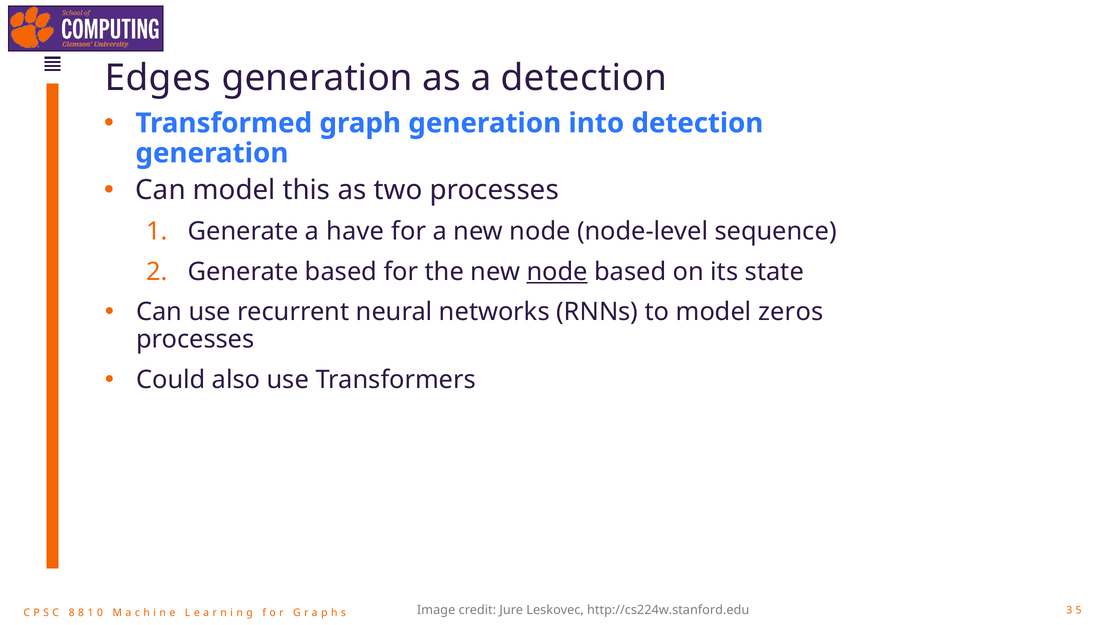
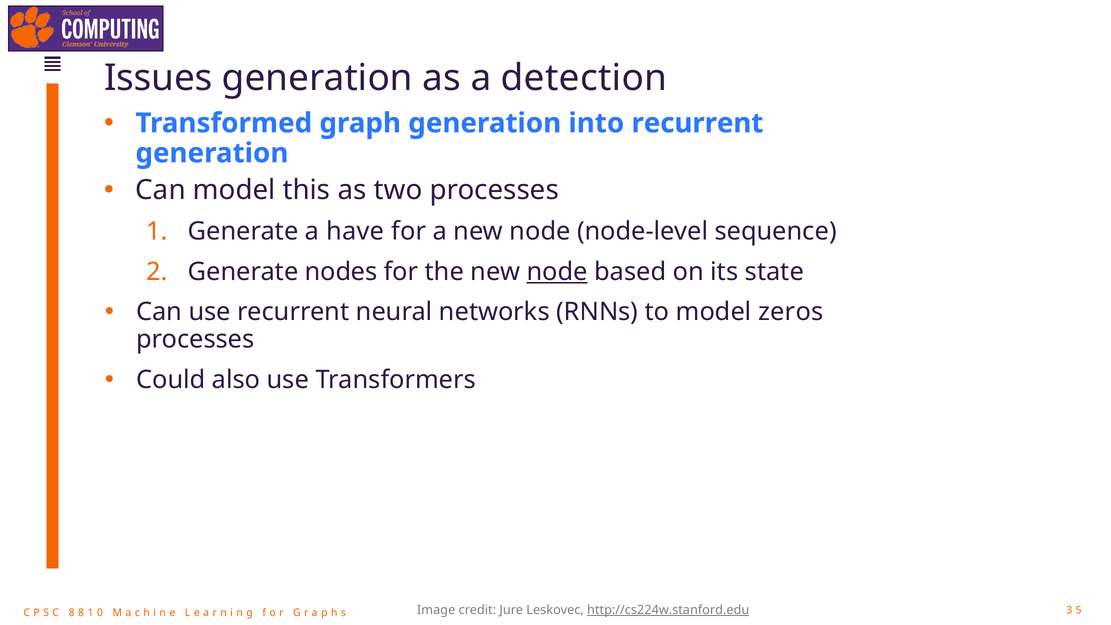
Edges: Edges -> Issues
into detection: detection -> recurrent
Generate based: based -> nodes
http://cs224w.stanford.edu underline: none -> present
